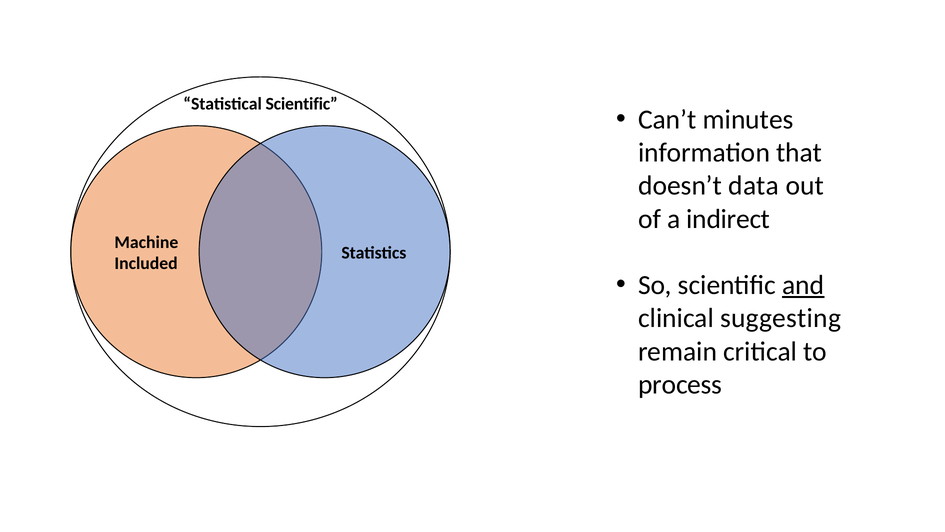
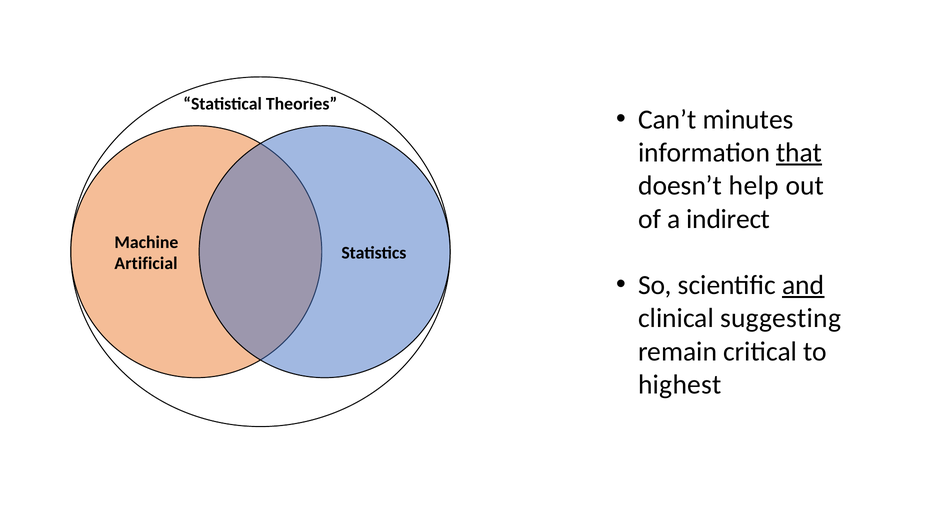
Statistical Scientific: Scientific -> Theories
that underline: none -> present
data: data -> help
Included: Included -> Artificial
process: process -> highest
